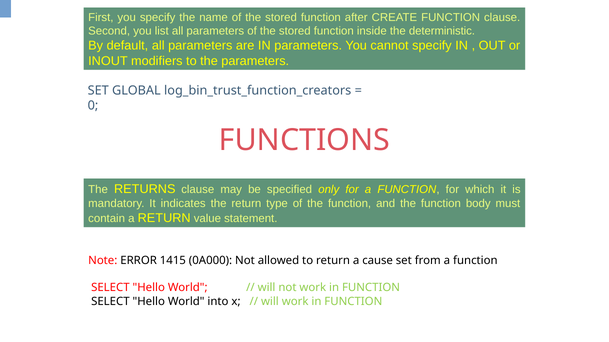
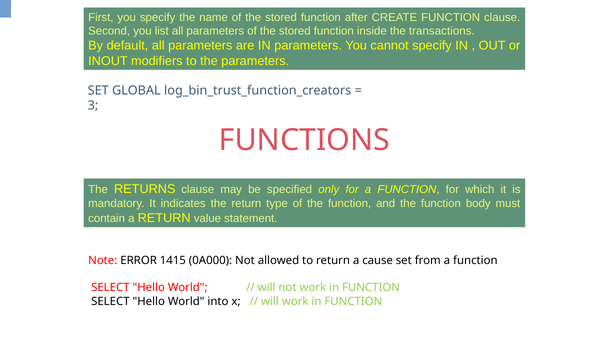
deterministic: deterministic -> transactions
0: 0 -> 3
